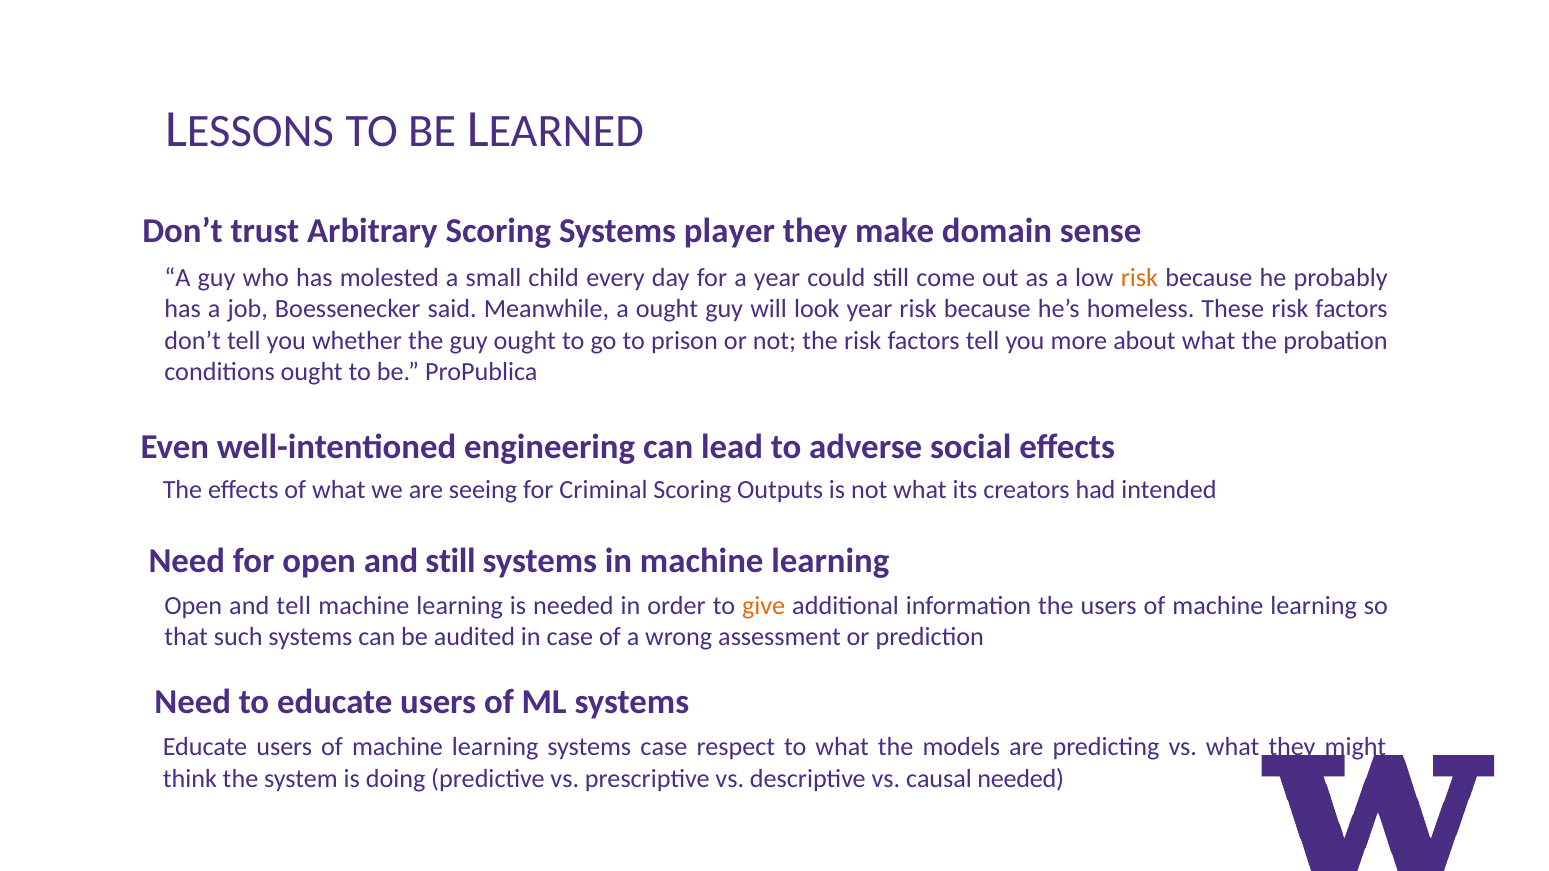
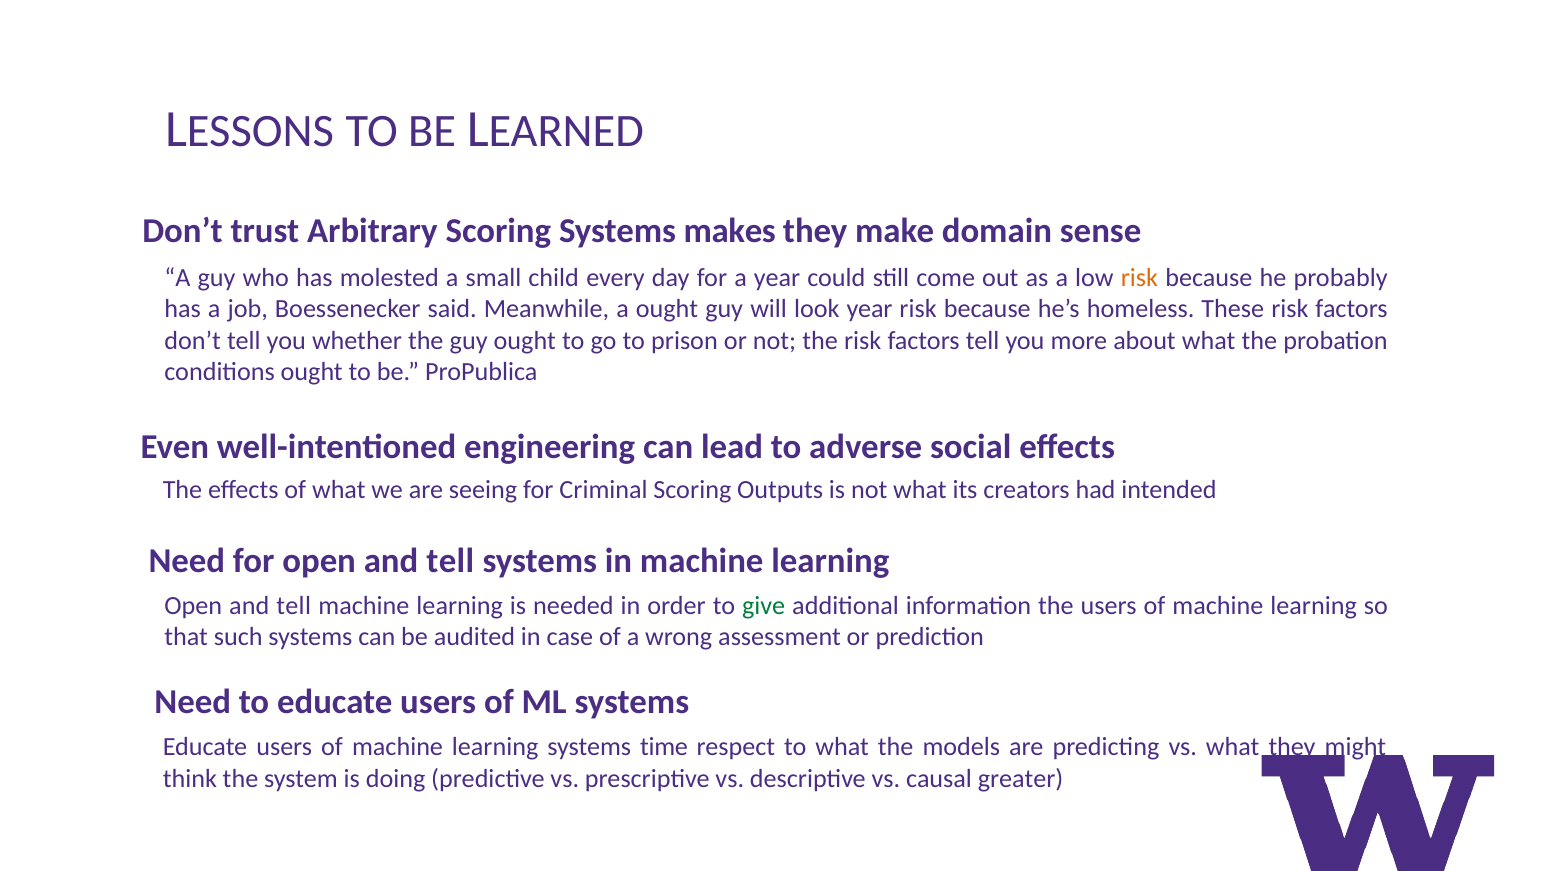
player: player -> makes
for open and still: still -> tell
give colour: orange -> green
systems case: case -> time
causal needed: needed -> greater
